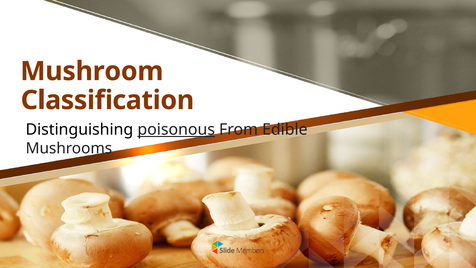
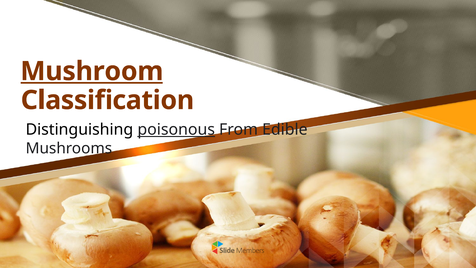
Mushroom underline: none -> present
